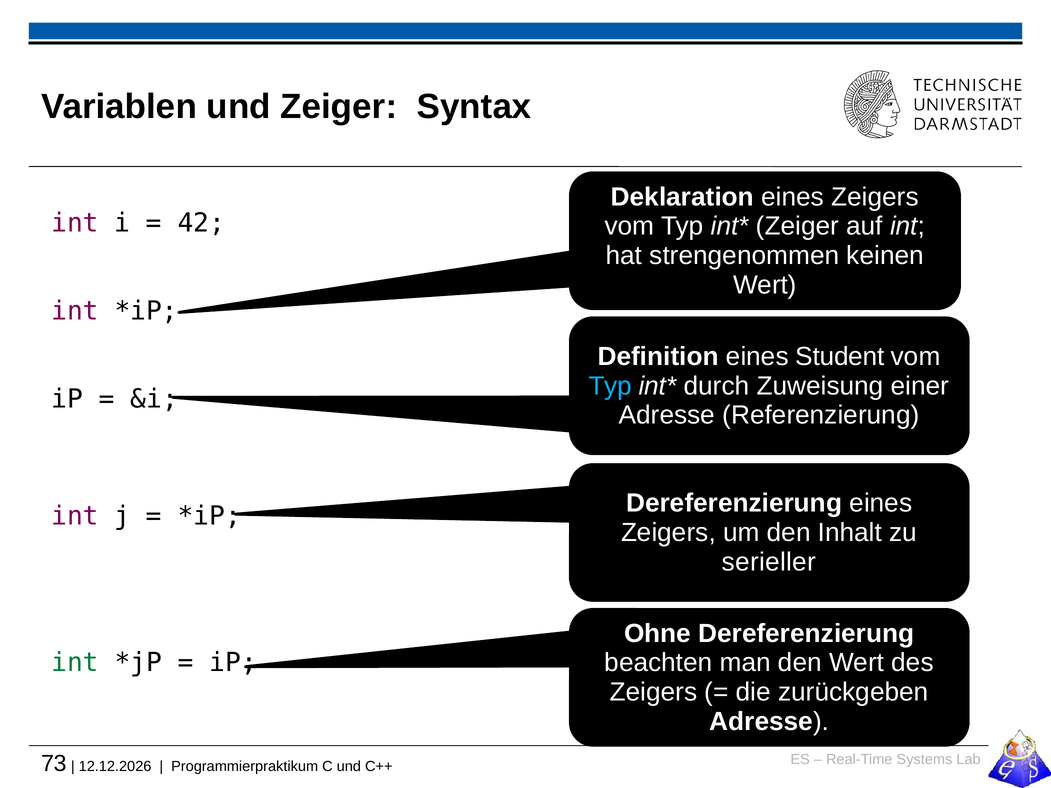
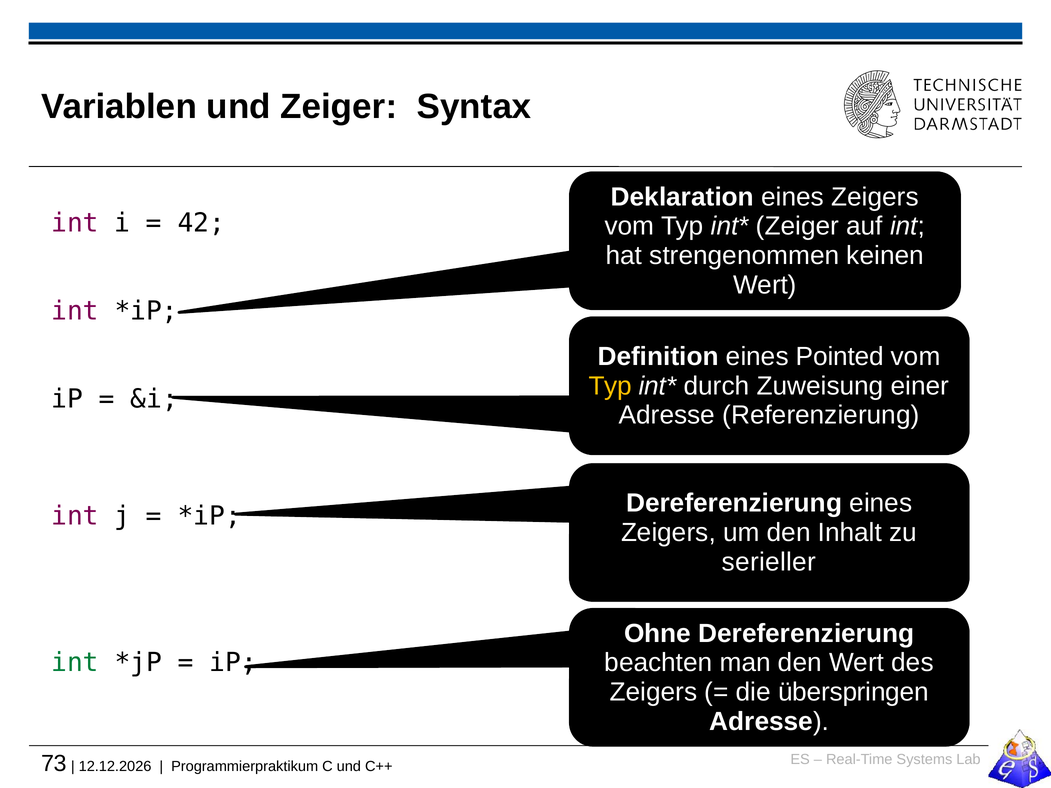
Student: Student -> Pointed
Typ at (610, 386) colour: light blue -> yellow
zurückgeben: zurückgeben -> überspringen
